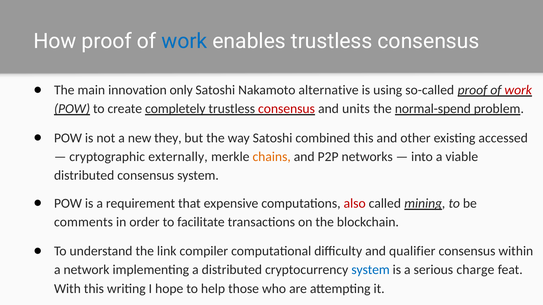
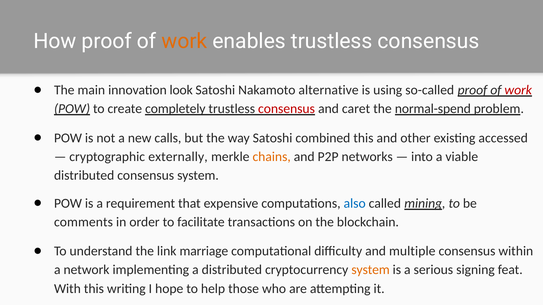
work at (184, 41) colour: blue -> orange
only: only -> look
units: units -> caret
they: they -> calls
also colour: red -> blue
compiler: compiler -> marriage
qualifier: qualifier -> multiple
system at (371, 270) colour: blue -> orange
charge: charge -> signing
